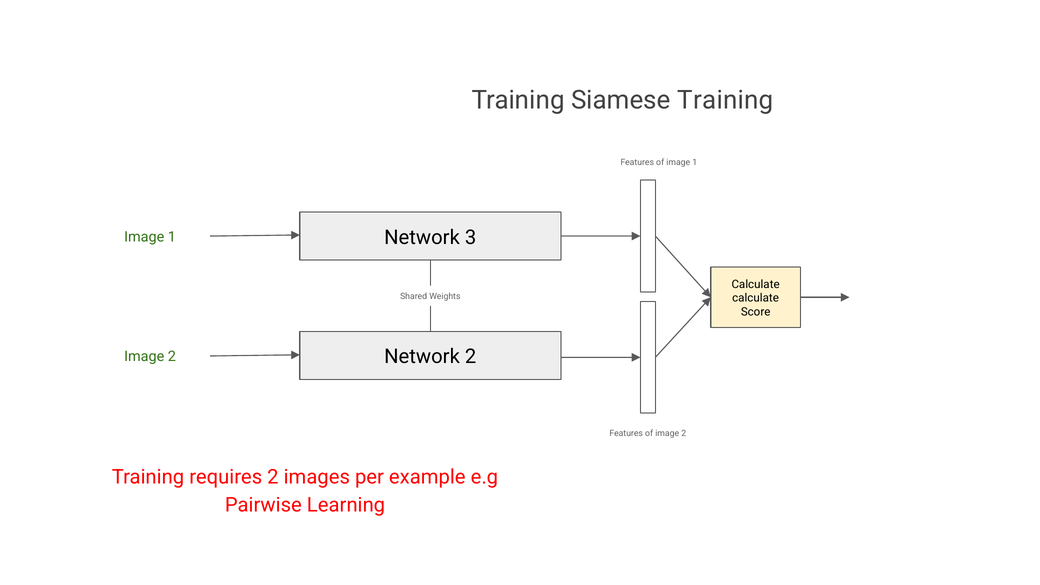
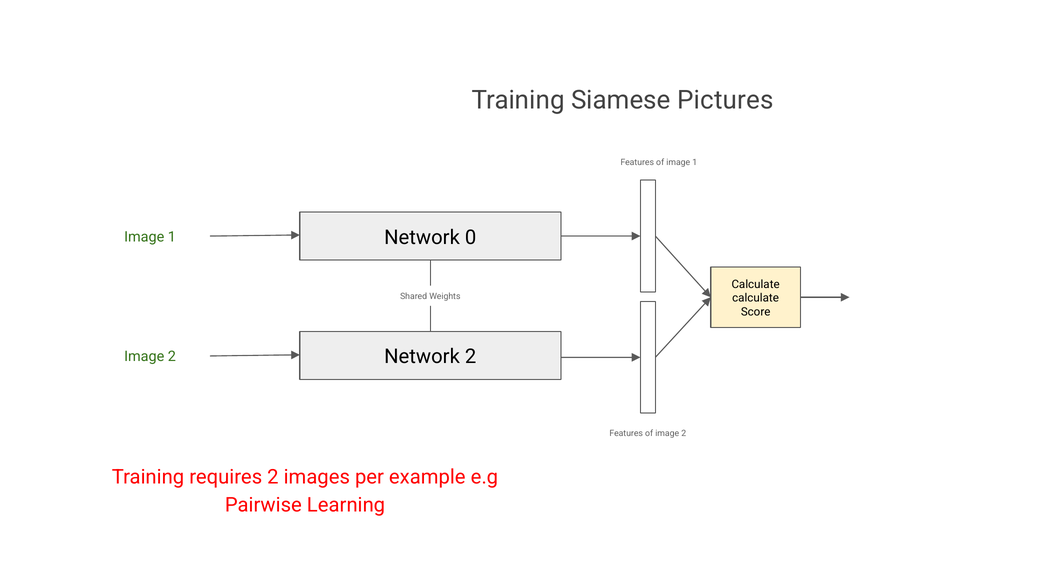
Siamese Training: Training -> Pictures
3: 3 -> 0
